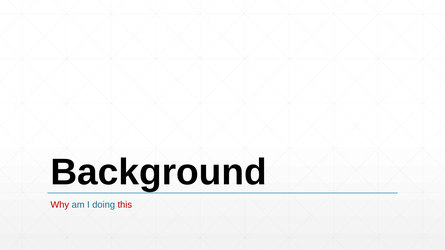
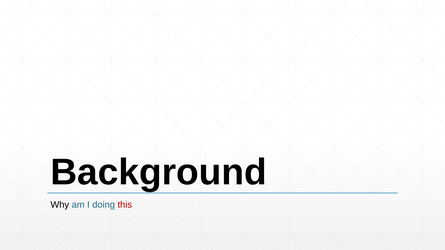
Why colour: red -> black
